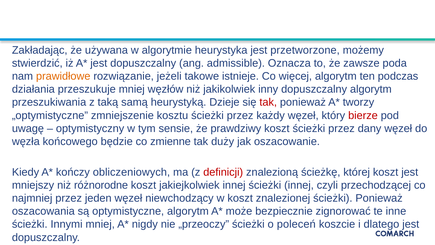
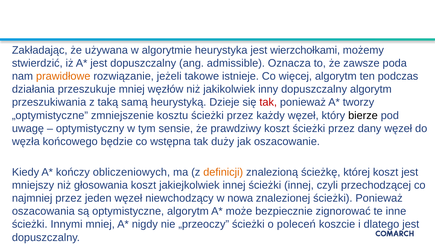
przetworzone: przetworzone -> wierzchołkami
bierze colour: red -> black
zmienne: zmienne -> wstępna
definicji colour: red -> orange
różnorodne: różnorodne -> głosowania
w koszt: koszt -> nowa
